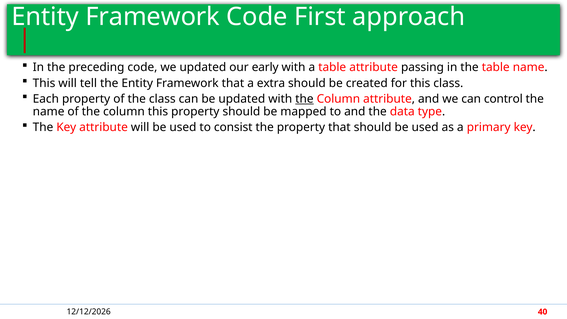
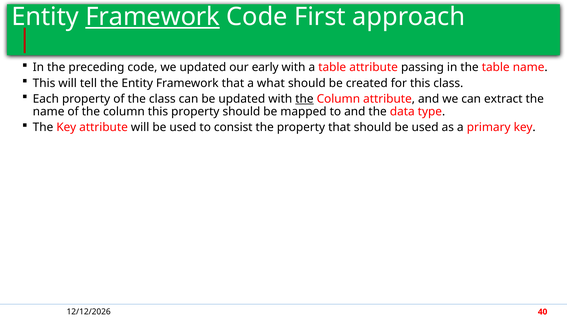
Framework at (153, 17) underline: none -> present
extra: extra -> what
control: control -> extract
